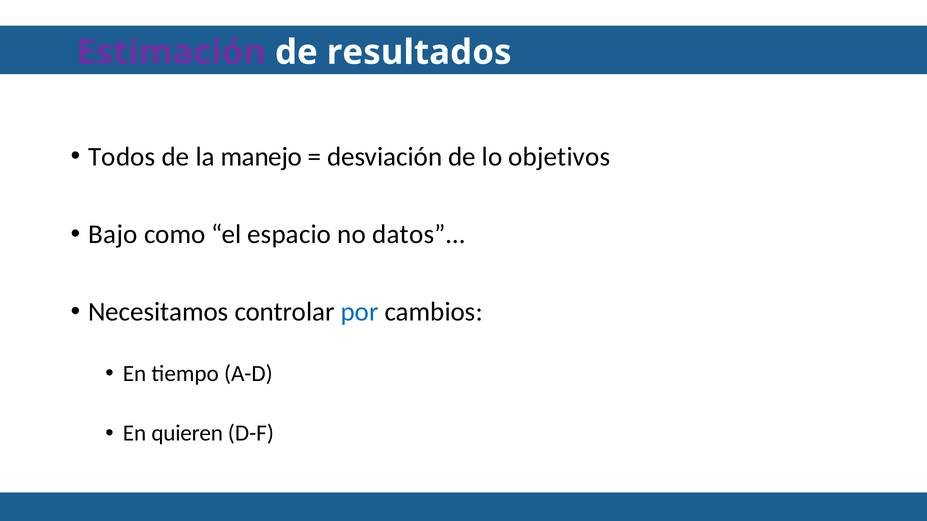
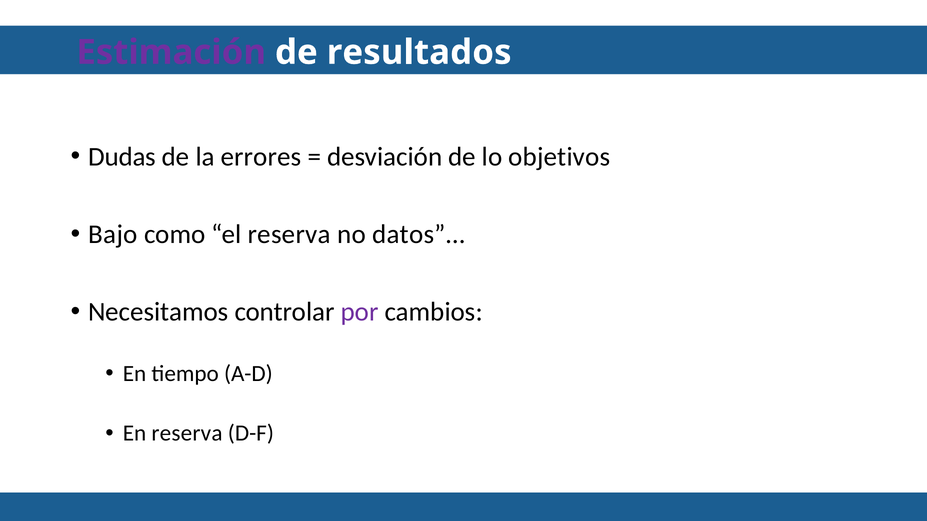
Todos: Todos -> Dudas
manejo: manejo -> errores
el espacio: espacio -> reserva
por colour: blue -> purple
En quieren: quieren -> reserva
